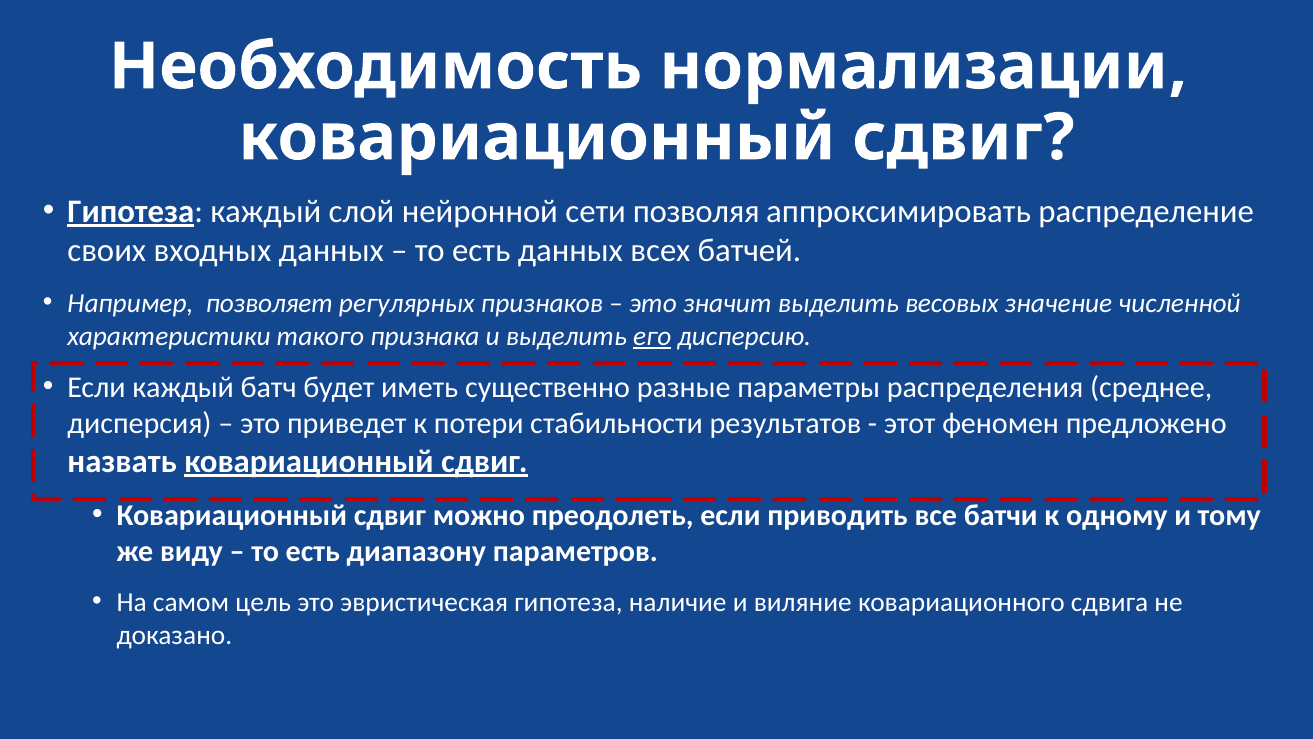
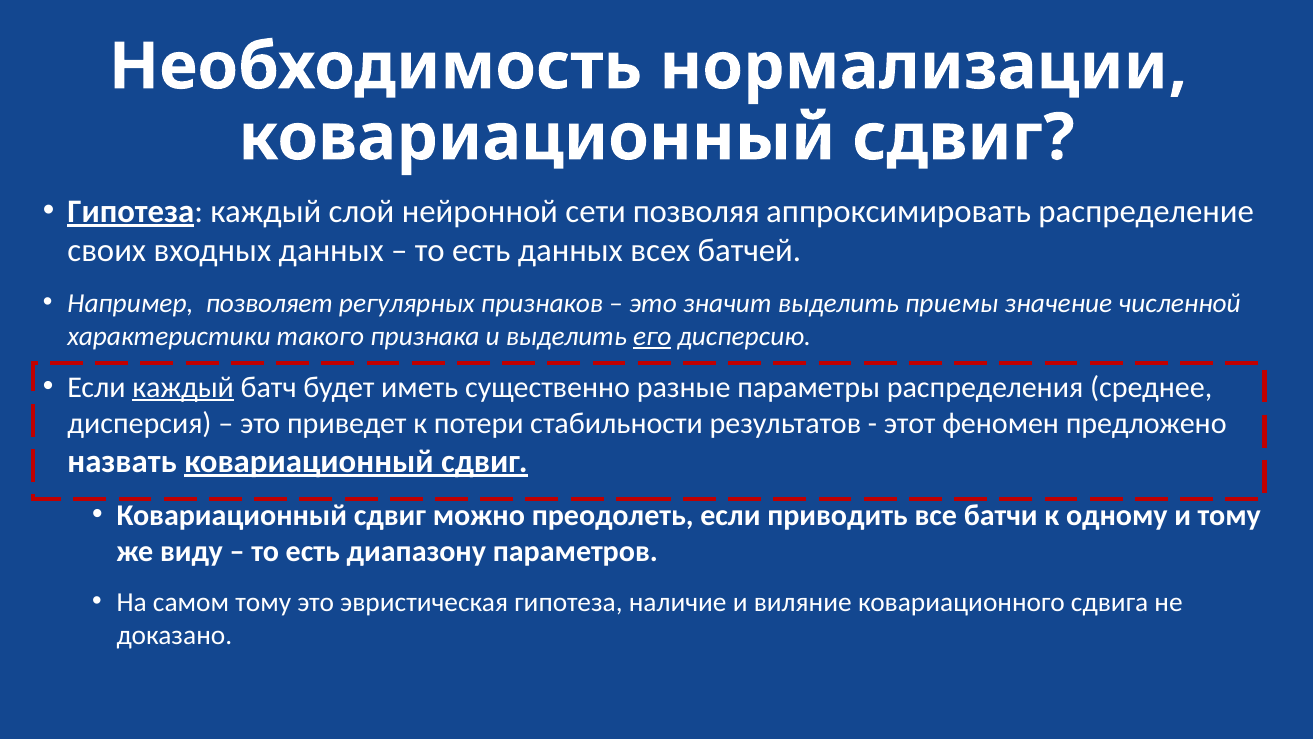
весовых: весовых -> приемы
каждый at (183, 387) underline: none -> present
самом цель: цель -> тому
